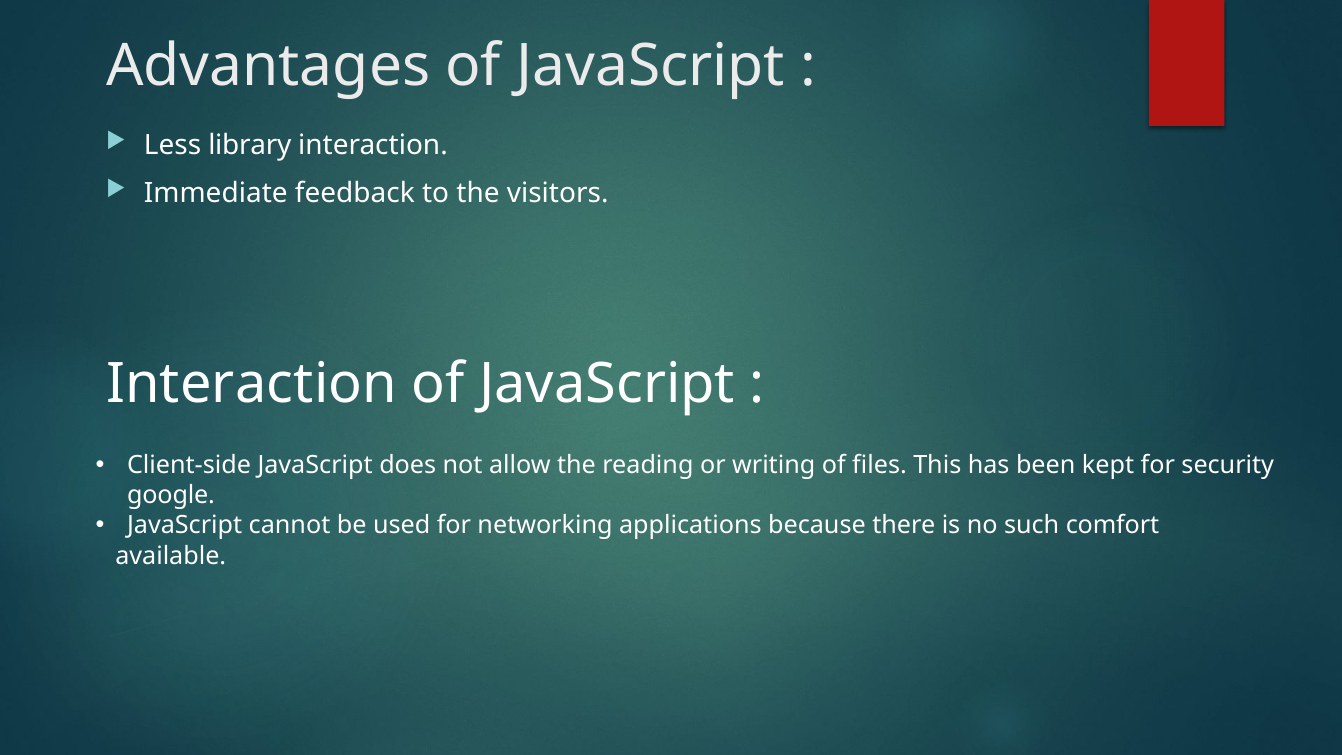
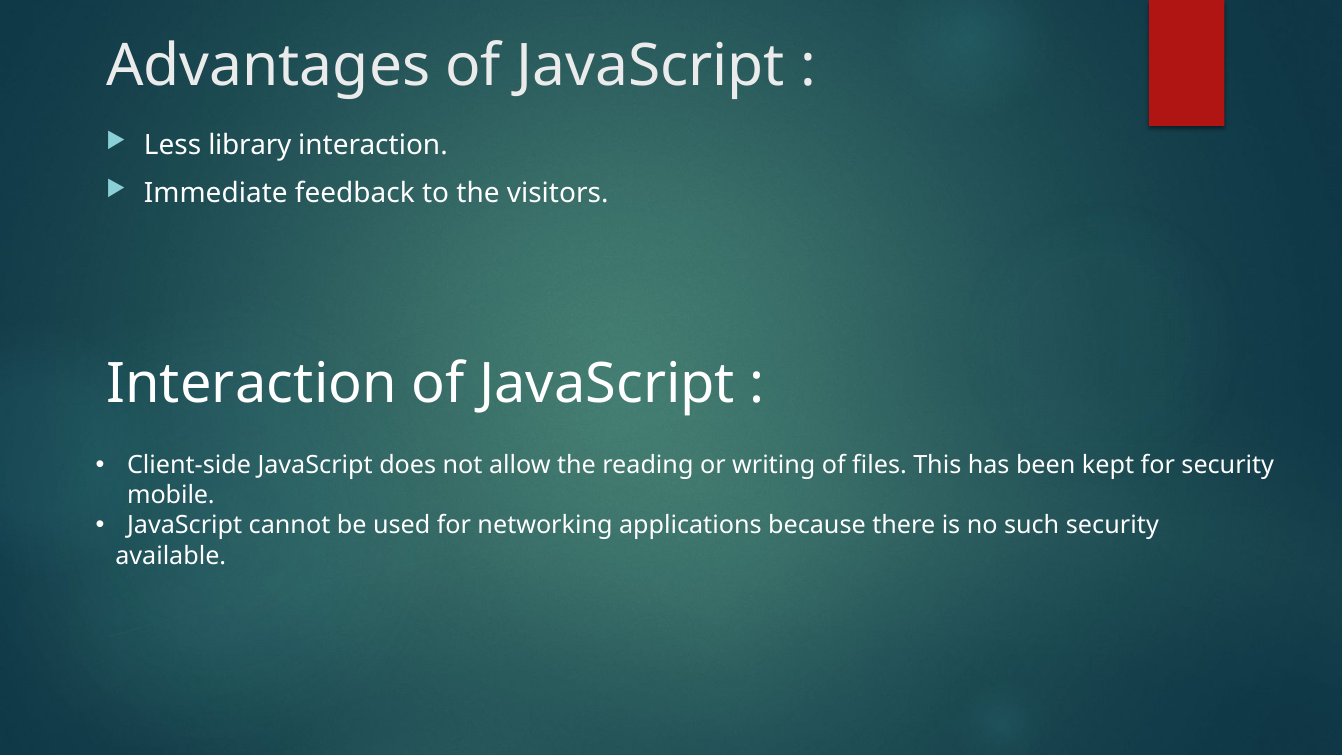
google: google -> mobile
such comfort: comfort -> security
